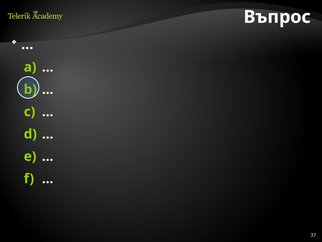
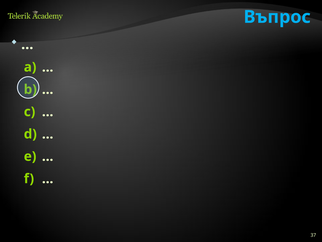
Въпрос colour: white -> light blue
